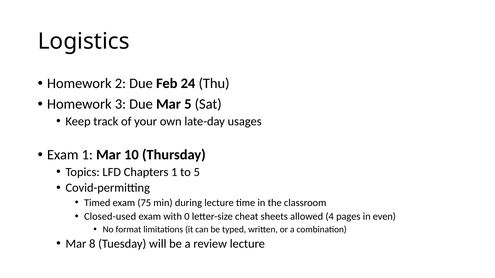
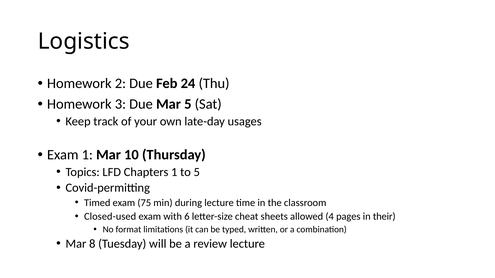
0: 0 -> 6
even: even -> their
